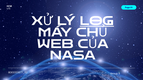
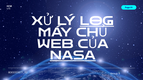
NASA underline: none -> present
